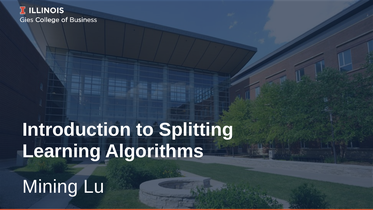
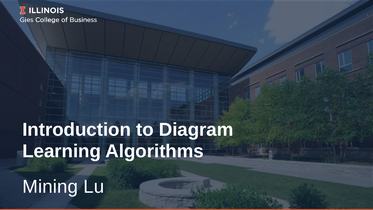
Splitting: Splitting -> Diagram
